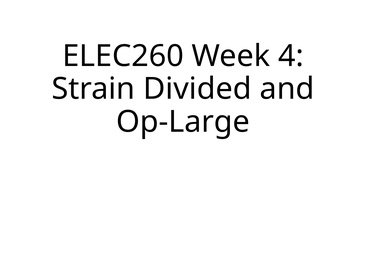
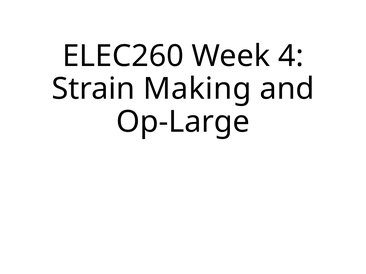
Divided: Divided -> Making
